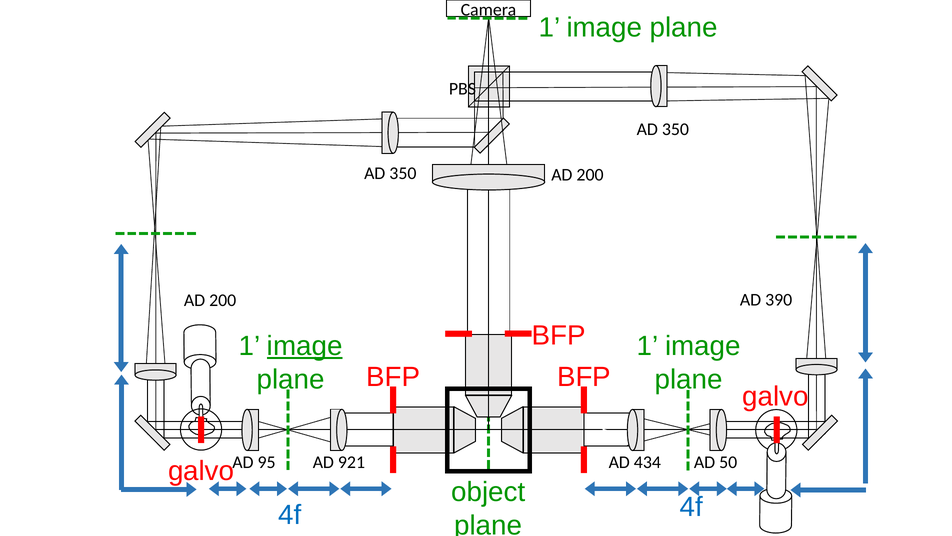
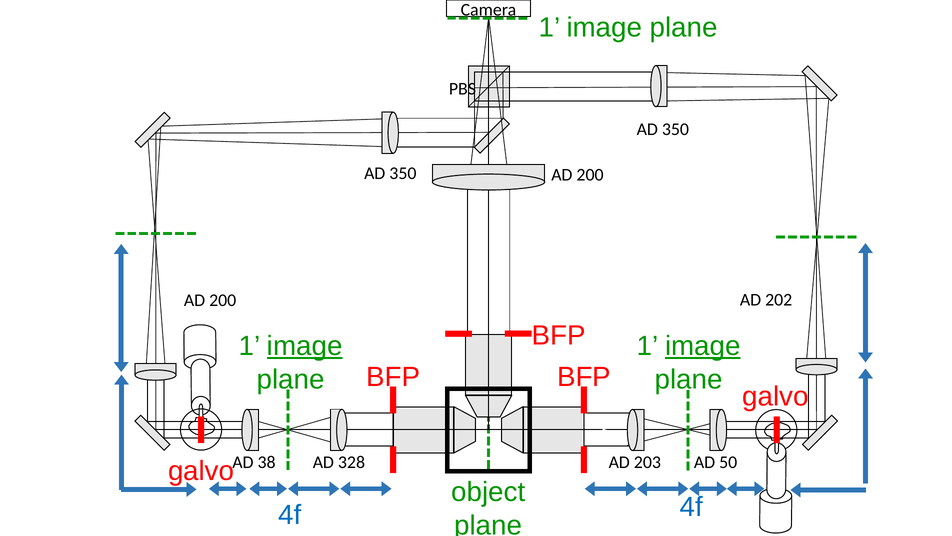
390: 390 -> 202
image at (703, 346) underline: none -> present
434: 434 -> 203
95: 95 -> 38
921: 921 -> 328
